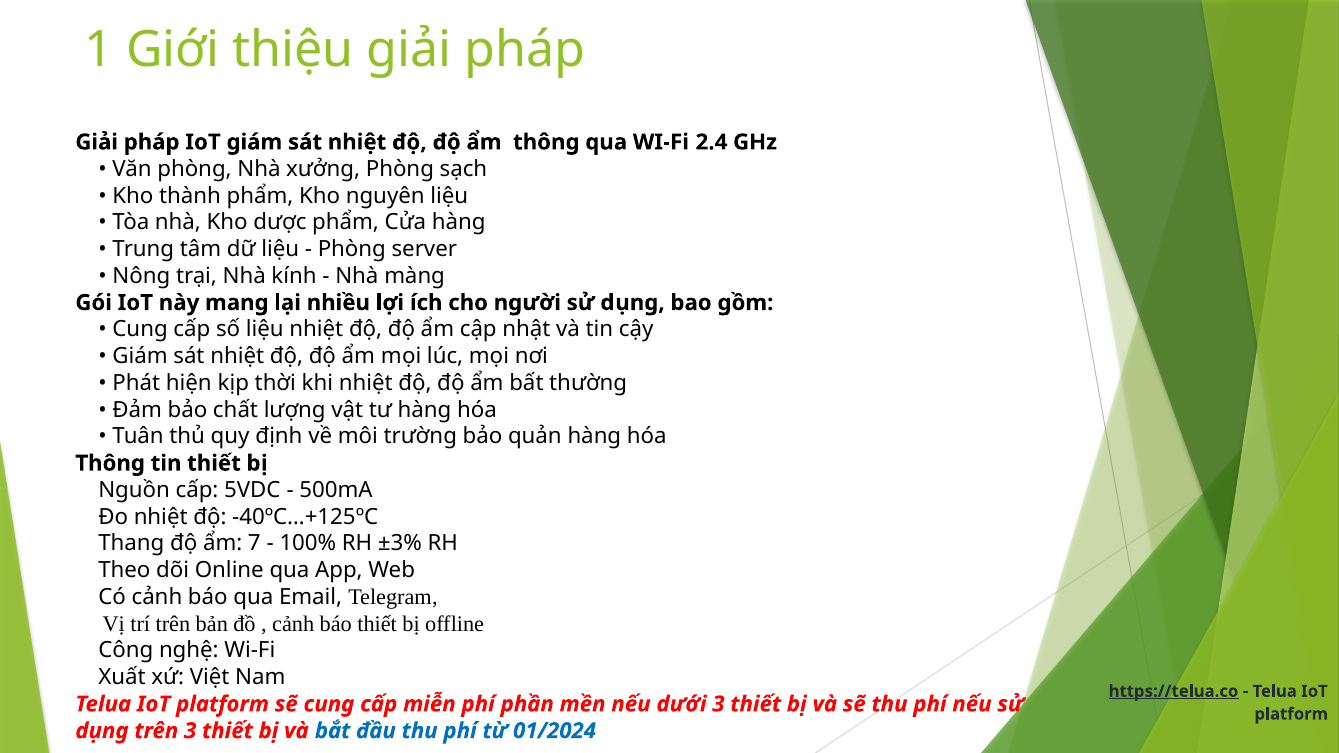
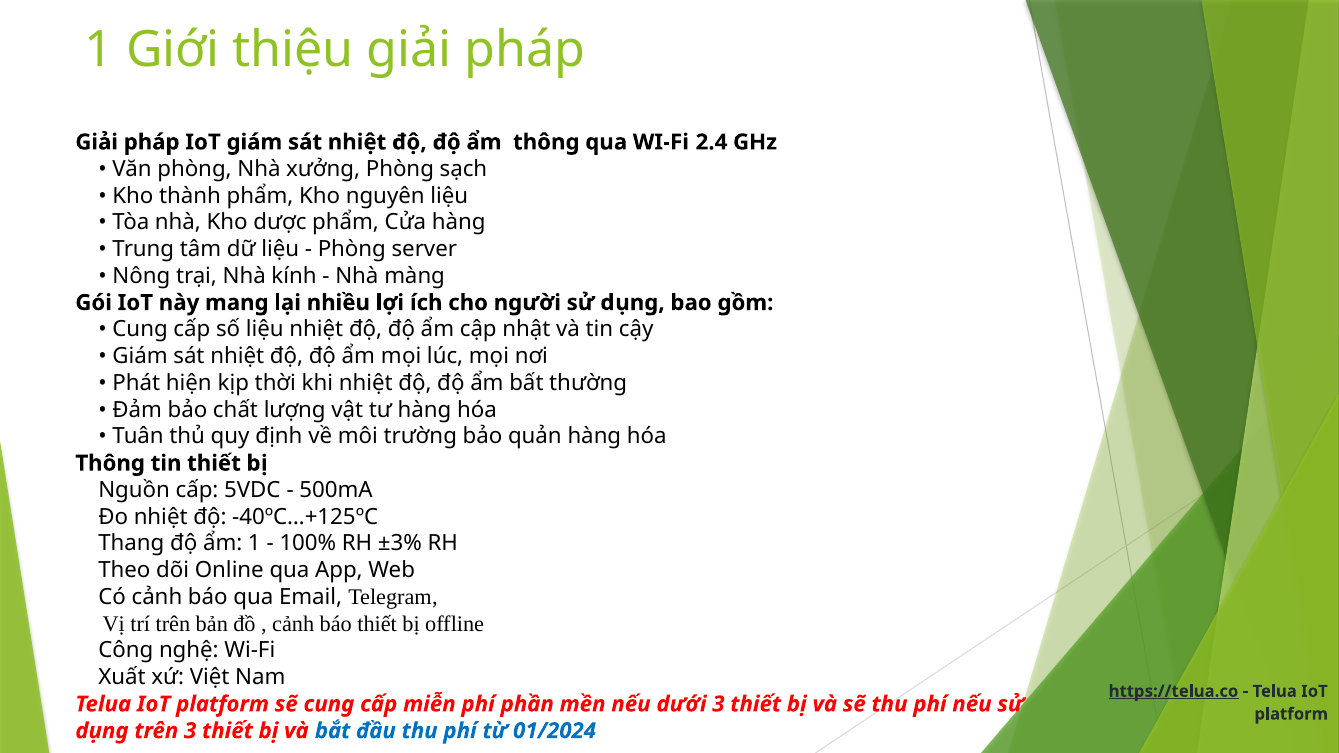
ẩm 7: 7 -> 1
